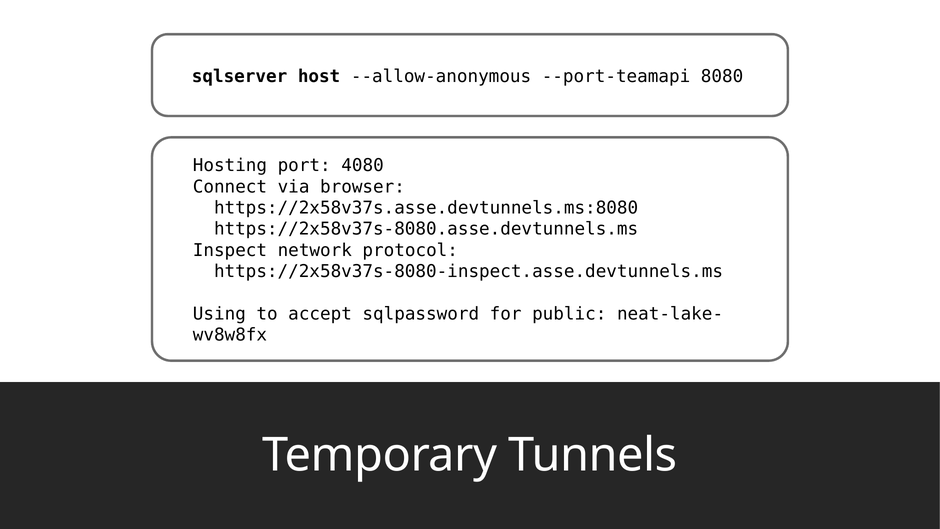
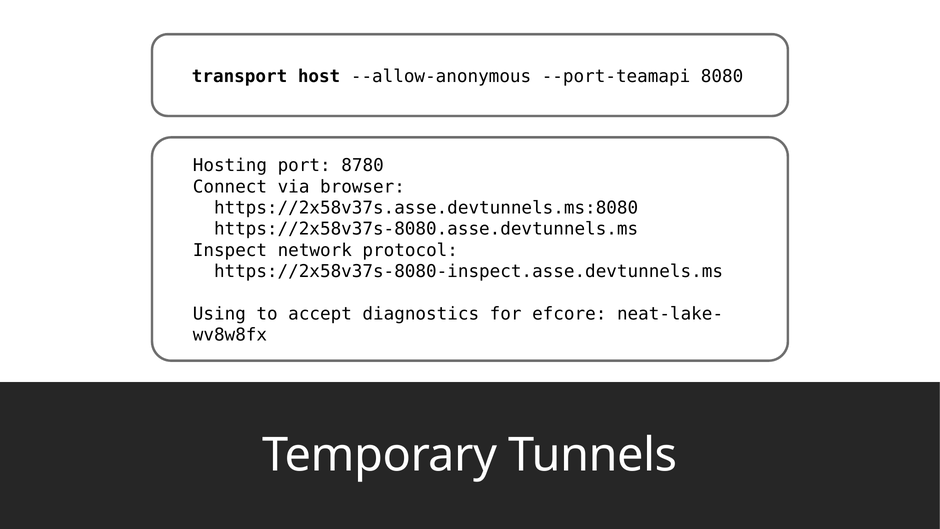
sqlserver: sqlserver -> transport
4080: 4080 -> 8780
sqlpassword: sqlpassword -> diagnostics
public: public -> efcore
